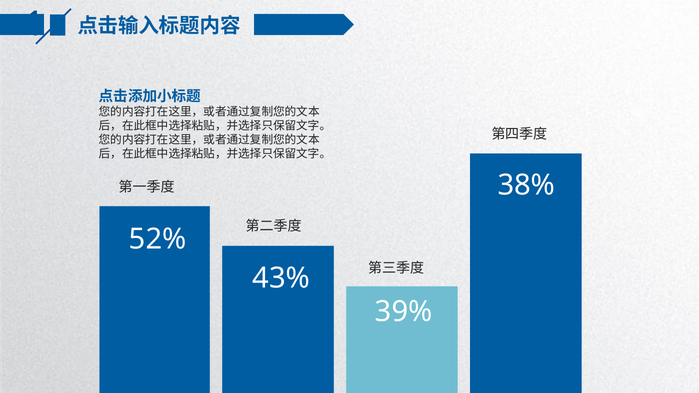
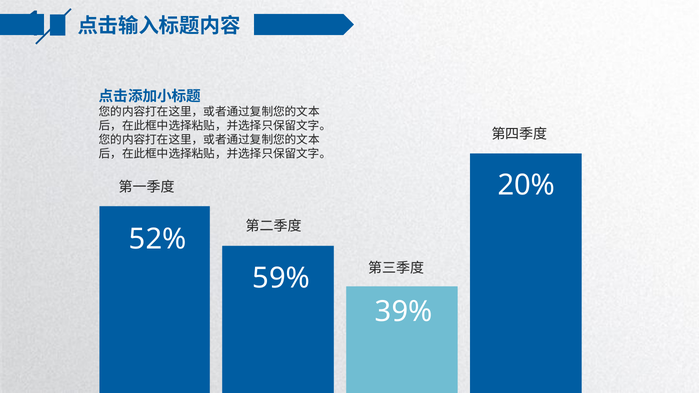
38%: 38% -> 20%
43%: 43% -> 59%
